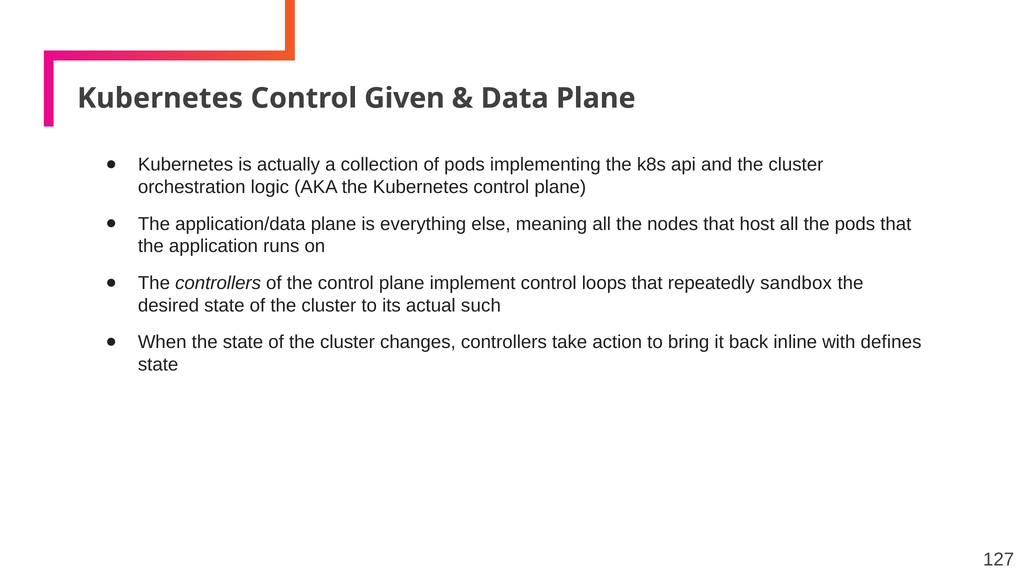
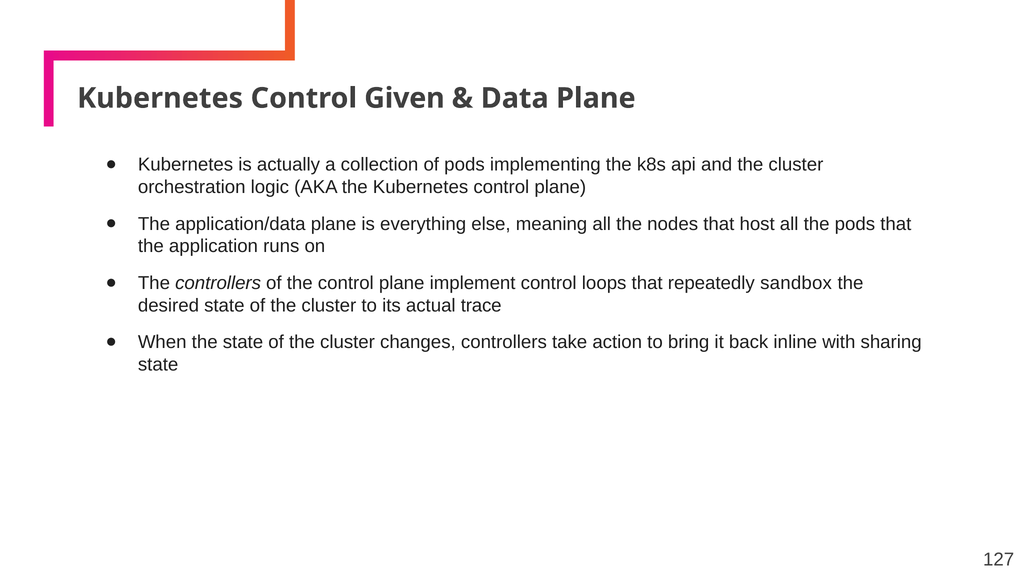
such: such -> trace
defines: defines -> sharing
